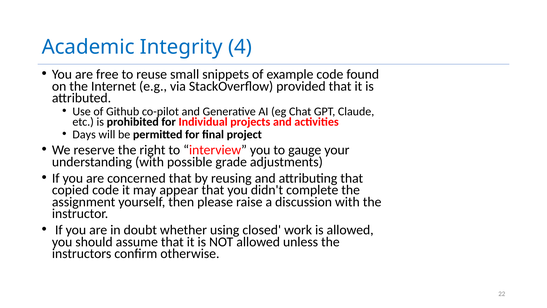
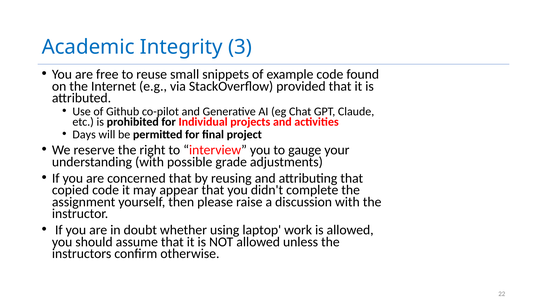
4: 4 -> 3
closed: closed -> laptop
